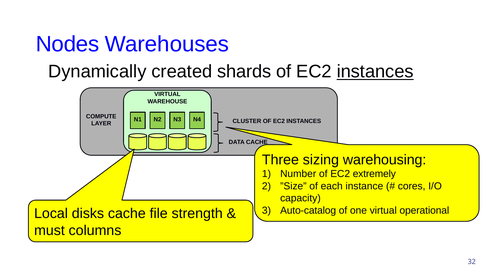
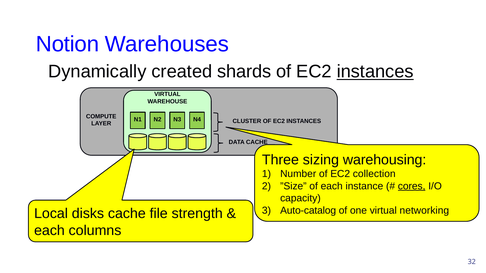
Nodes: Nodes -> Notion
extremely: extremely -> collection
cores underline: none -> present
operational: operational -> networking
must at (49, 231): must -> each
